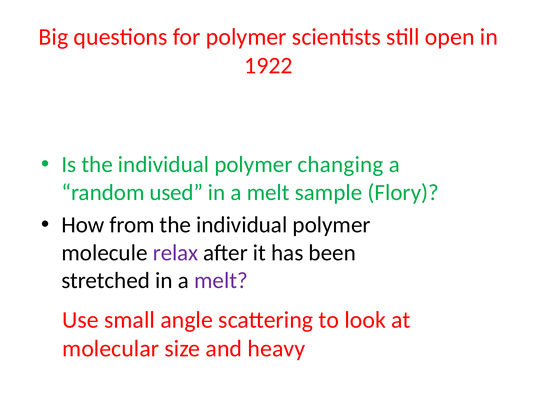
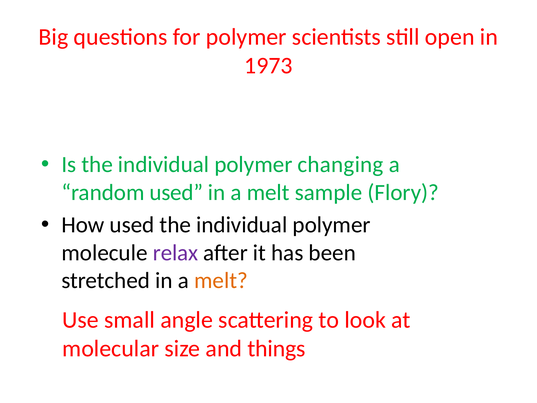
1922: 1922 -> 1973
How from: from -> used
melt at (221, 280) colour: purple -> orange
heavy: heavy -> things
